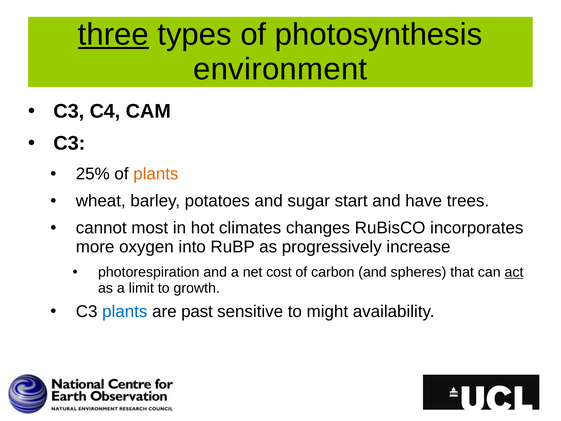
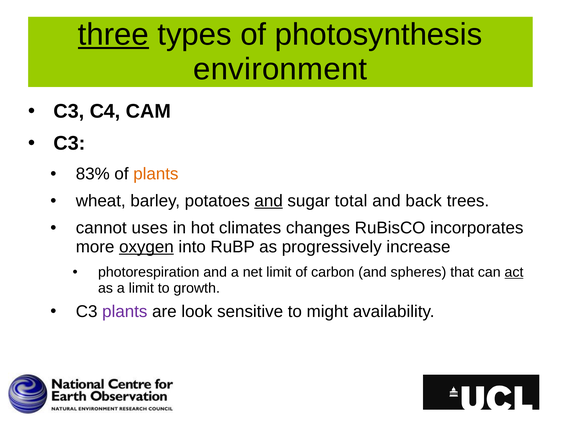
25%: 25% -> 83%
and at (269, 201) underline: none -> present
start: start -> total
have: have -> back
most: most -> uses
oxygen underline: none -> present
net cost: cost -> limit
plants at (125, 311) colour: blue -> purple
past: past -> look
